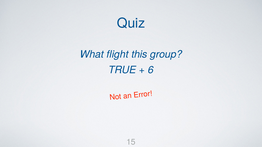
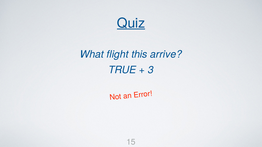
Quiz underline: none -> present
group: group -> arrive
6: 6 -> 3
